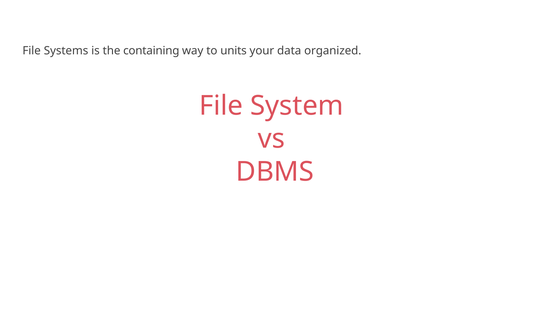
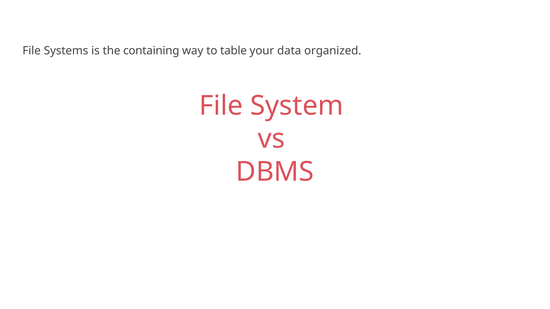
units: units -> table
